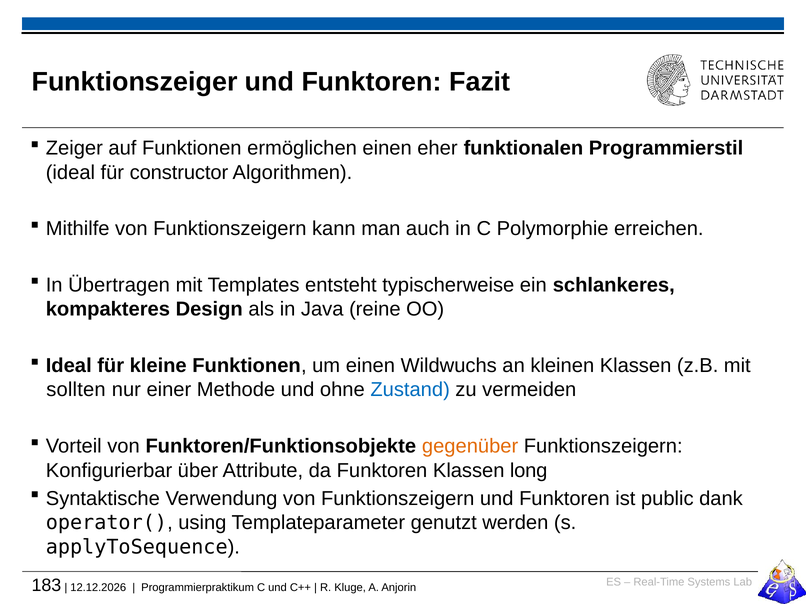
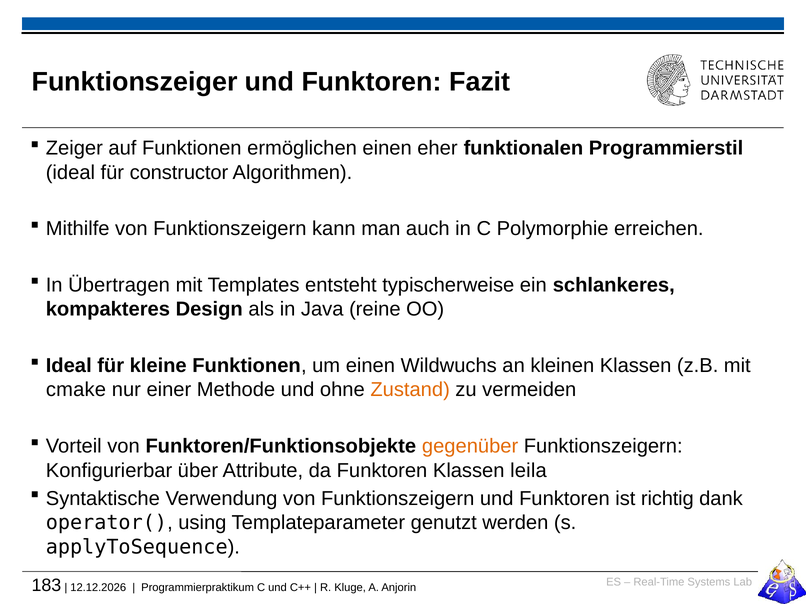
sollten: sollten -> cmake
Zustand colour: blue -> orange
long: long -> leila
public: public -> richtig
